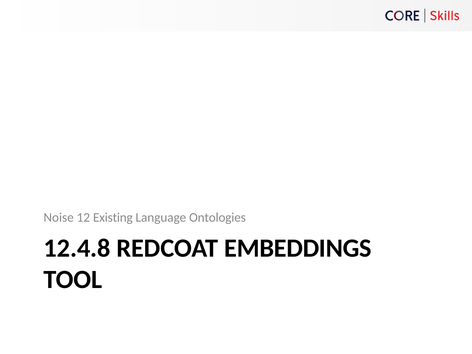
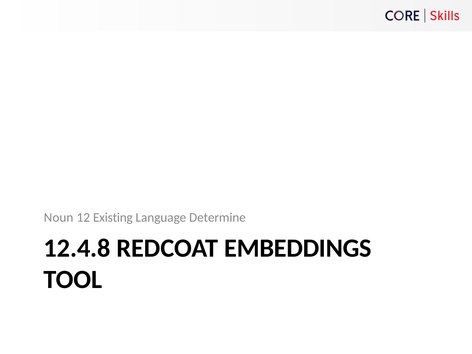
Noise: Noise -> Noun
Ontologies: Ontologies -> Determine
